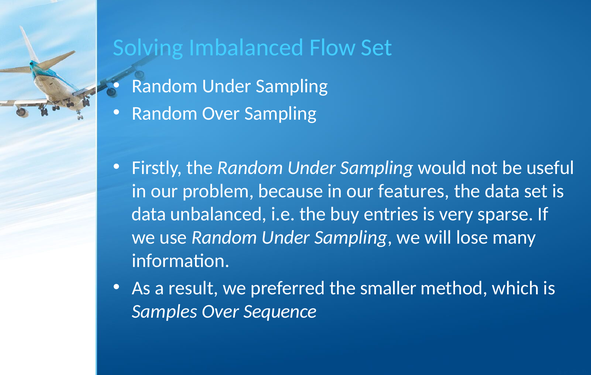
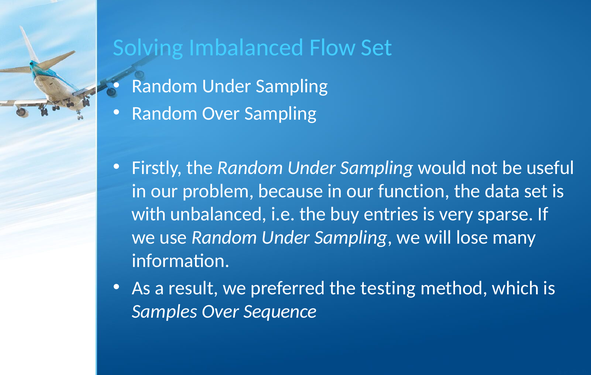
features: features -> function
data at (149, 214): data -> with
smaller: smaller -> testing
